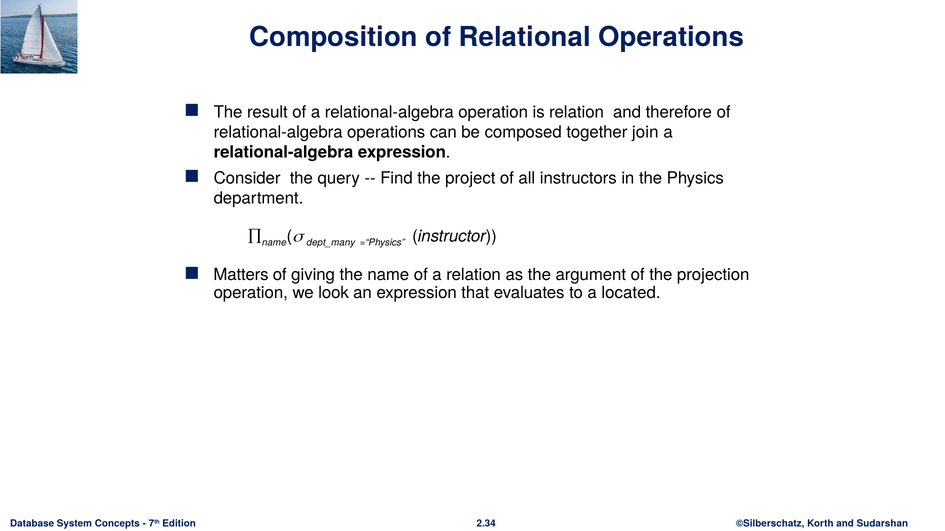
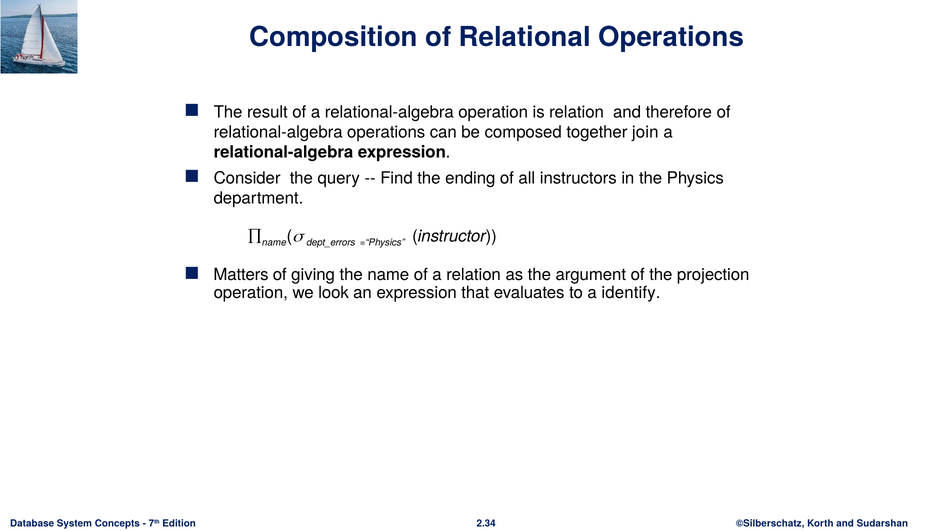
project: project -> ending
dept_many: dept_many -> dept_errors
located: located -> identify
